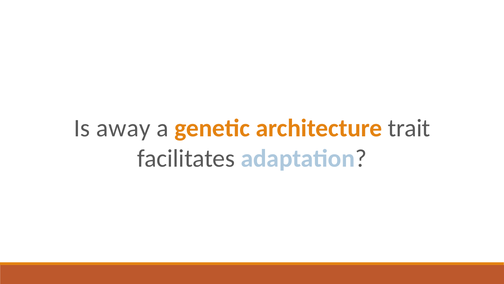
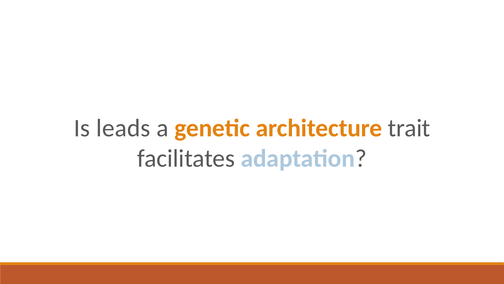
away: away -> leads
